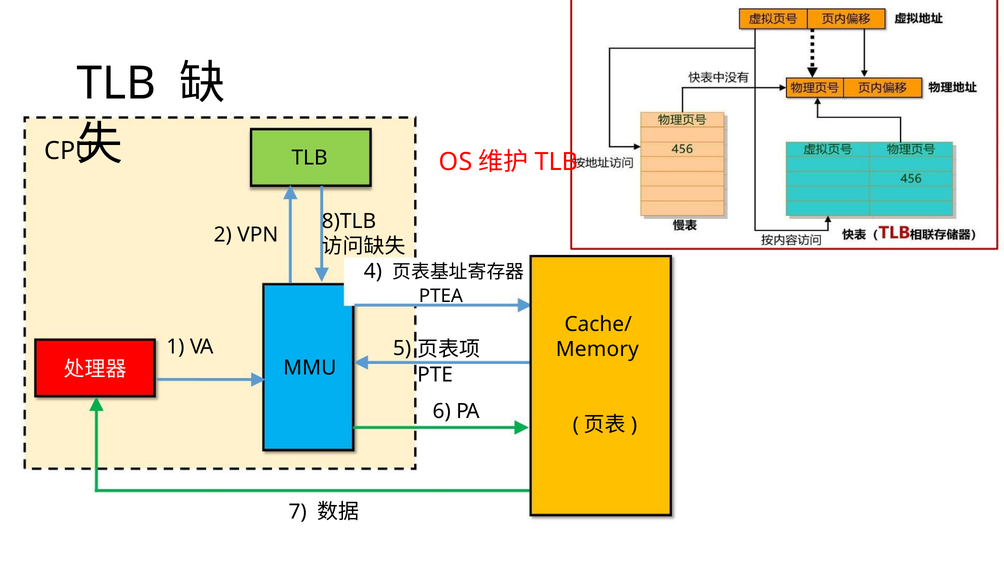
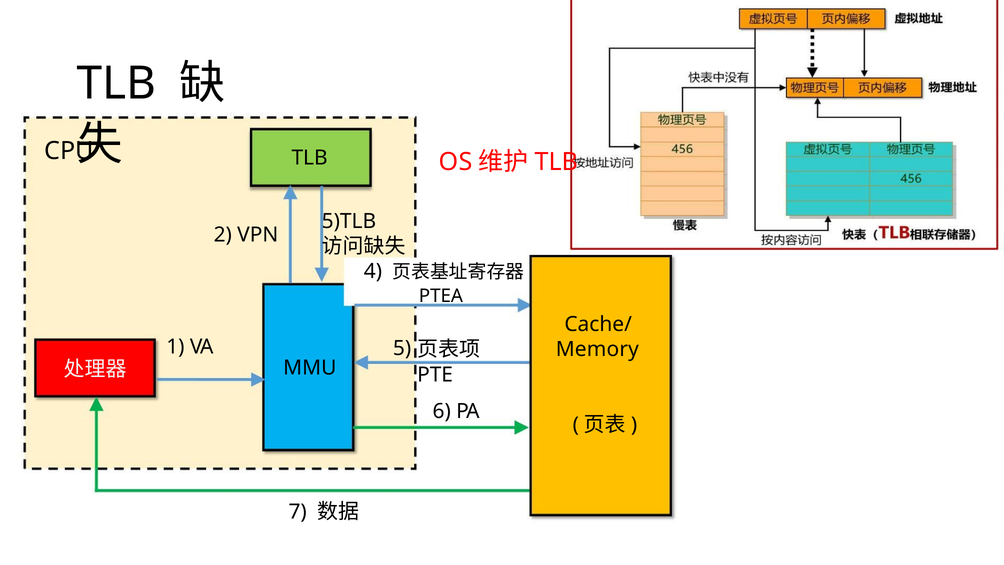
8)TLB: 8)TLB -> 5)TLB
